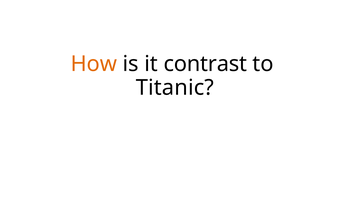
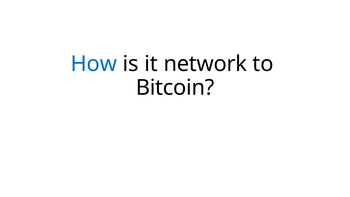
How colour: orange -> blue
contrast: contrast -> network
Titanic: Titanic -> Bitcoin
